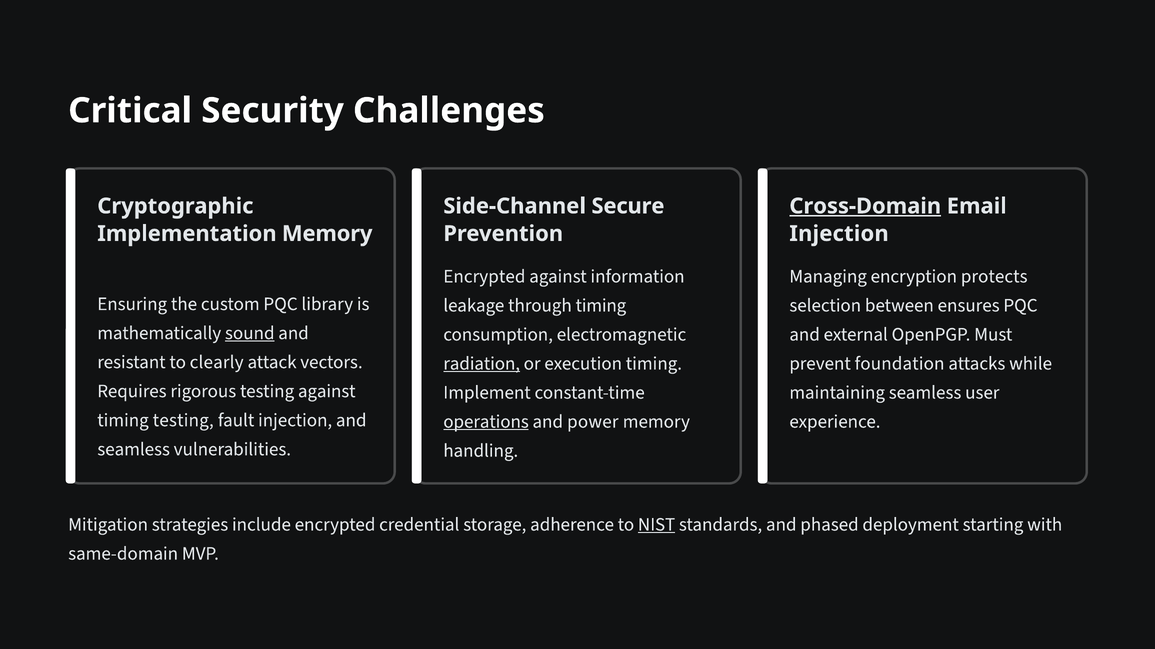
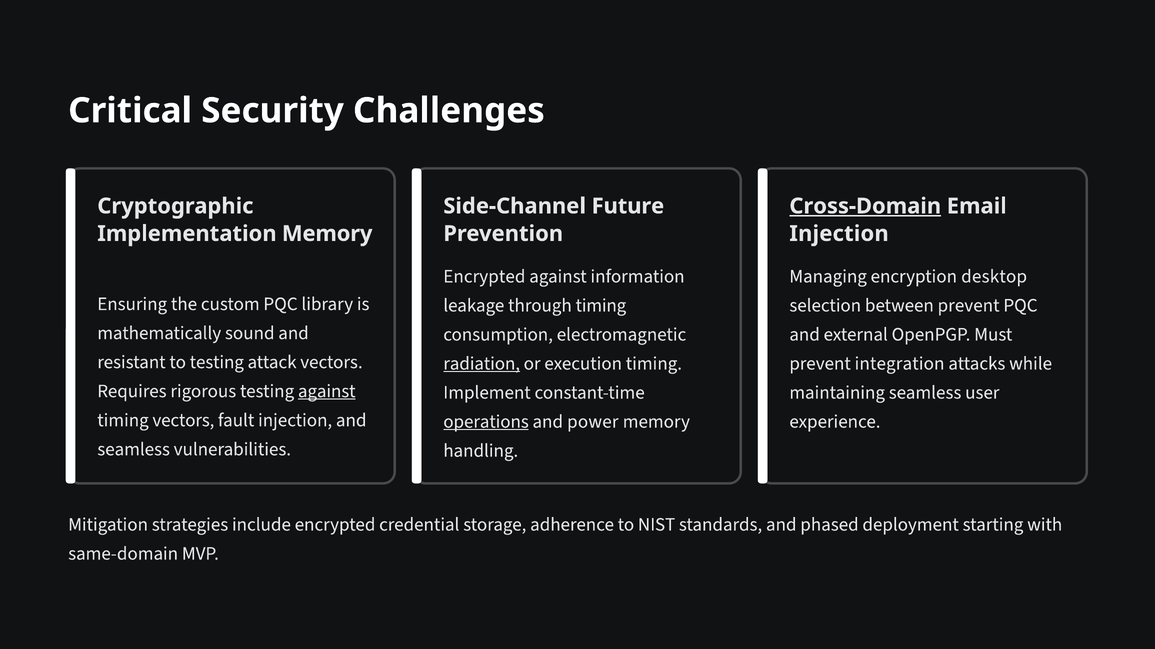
Secure: Secure -> Future
protects: protects -> desktop
between ensures: ensures -> prevent
sound underline: present -> none
to clearly: clearly -> testing
foundation: foundation -> integration
against at (327, 391) underline: none -> present
timing testing: testing -> vectors
NIST underline: present -> none
